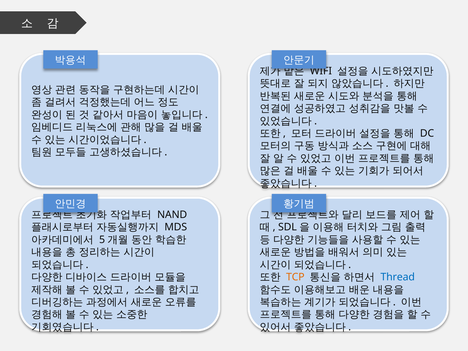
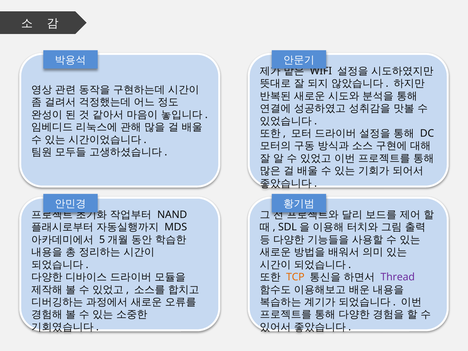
Thread colour: blue -> purple
